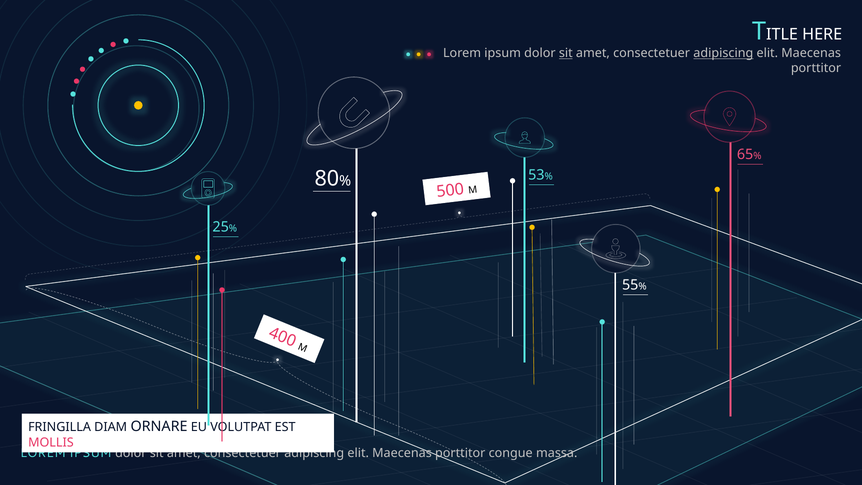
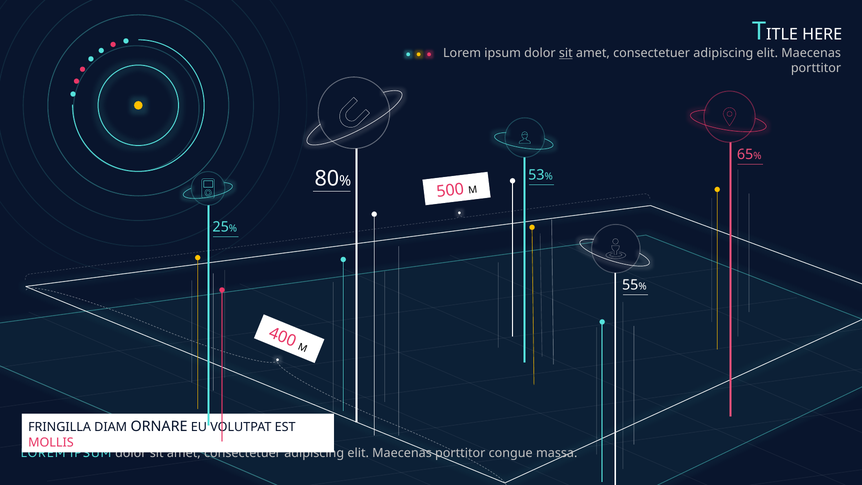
adipiscing at (723, 53) underline: present -> none
